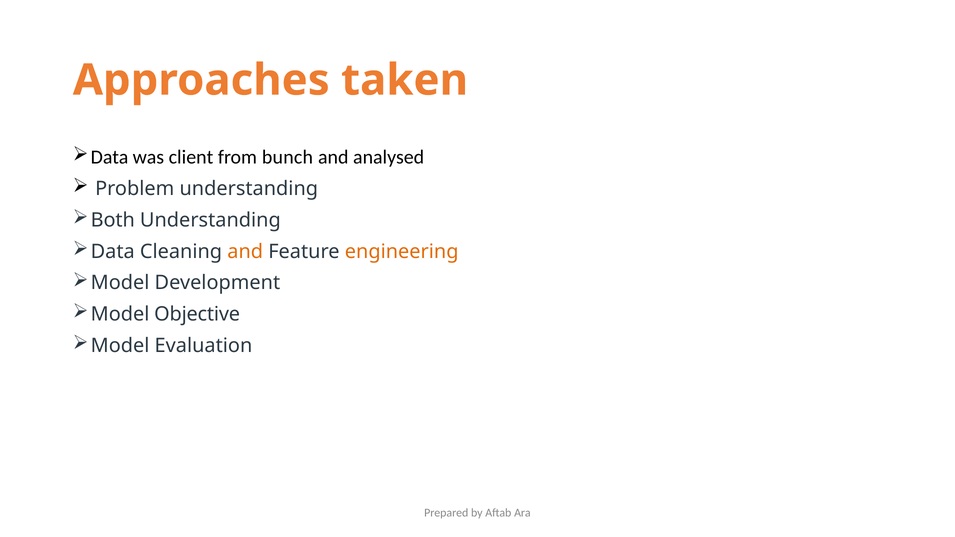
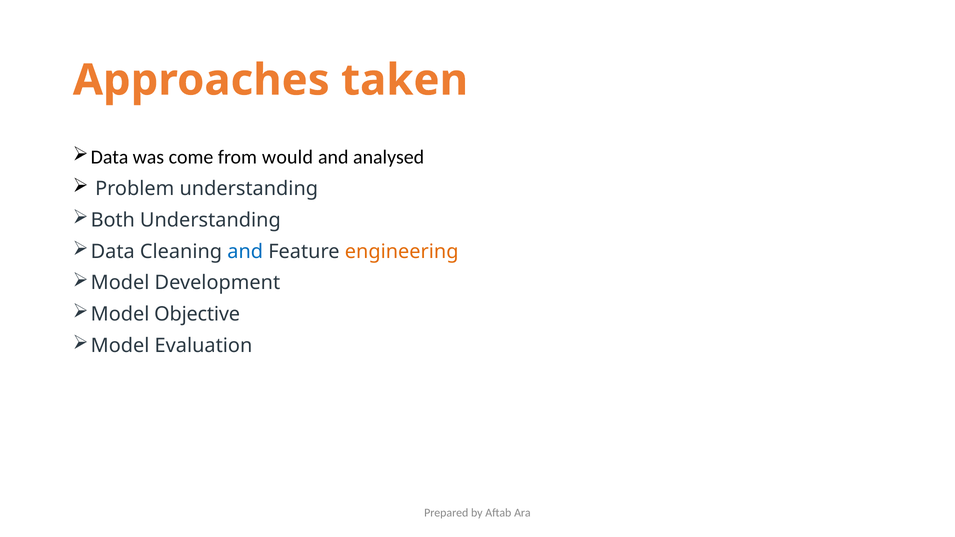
client: client -> come
bunch: bunch -> would
and at (245, 252) colour: orange -> blue
